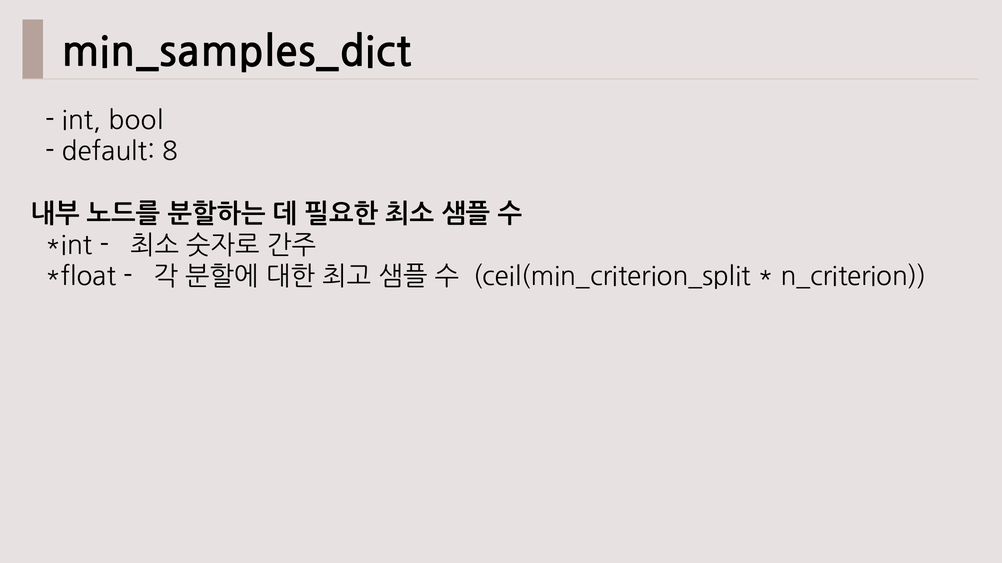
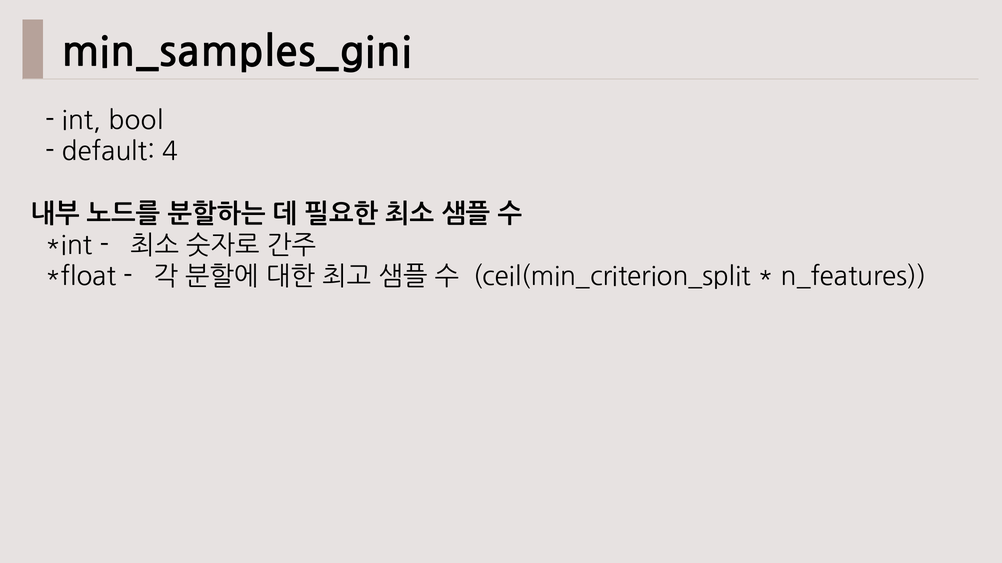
min_samples_dict: min_samples_dict -> min_samples_gini
8: 8 -> 4
n_criterion: n_criterion -> n_features
